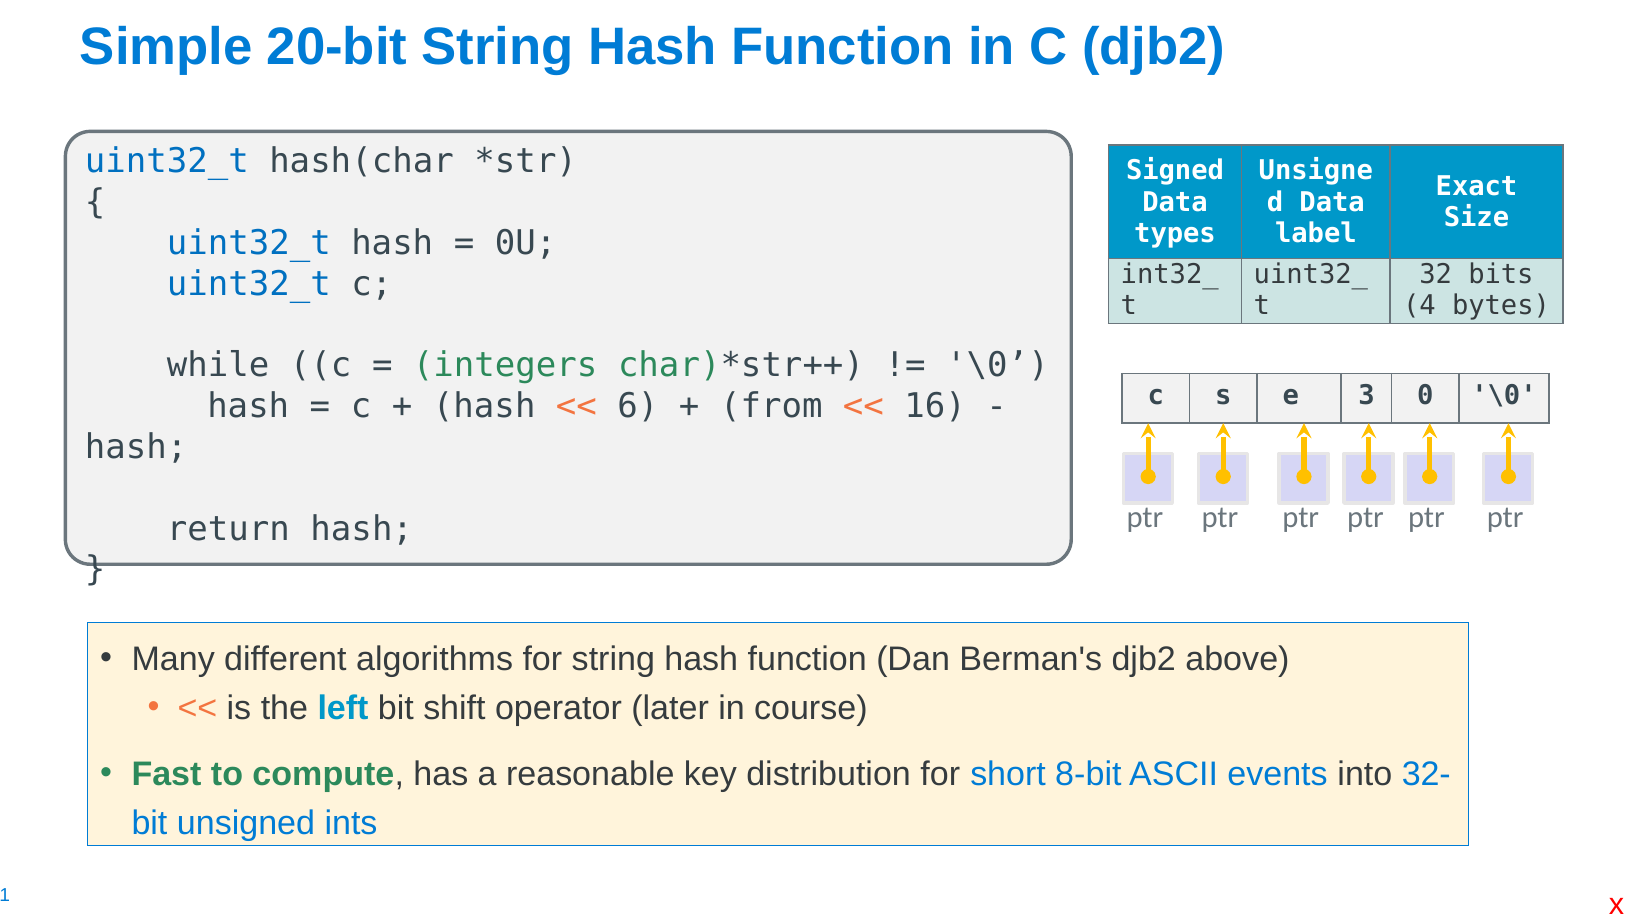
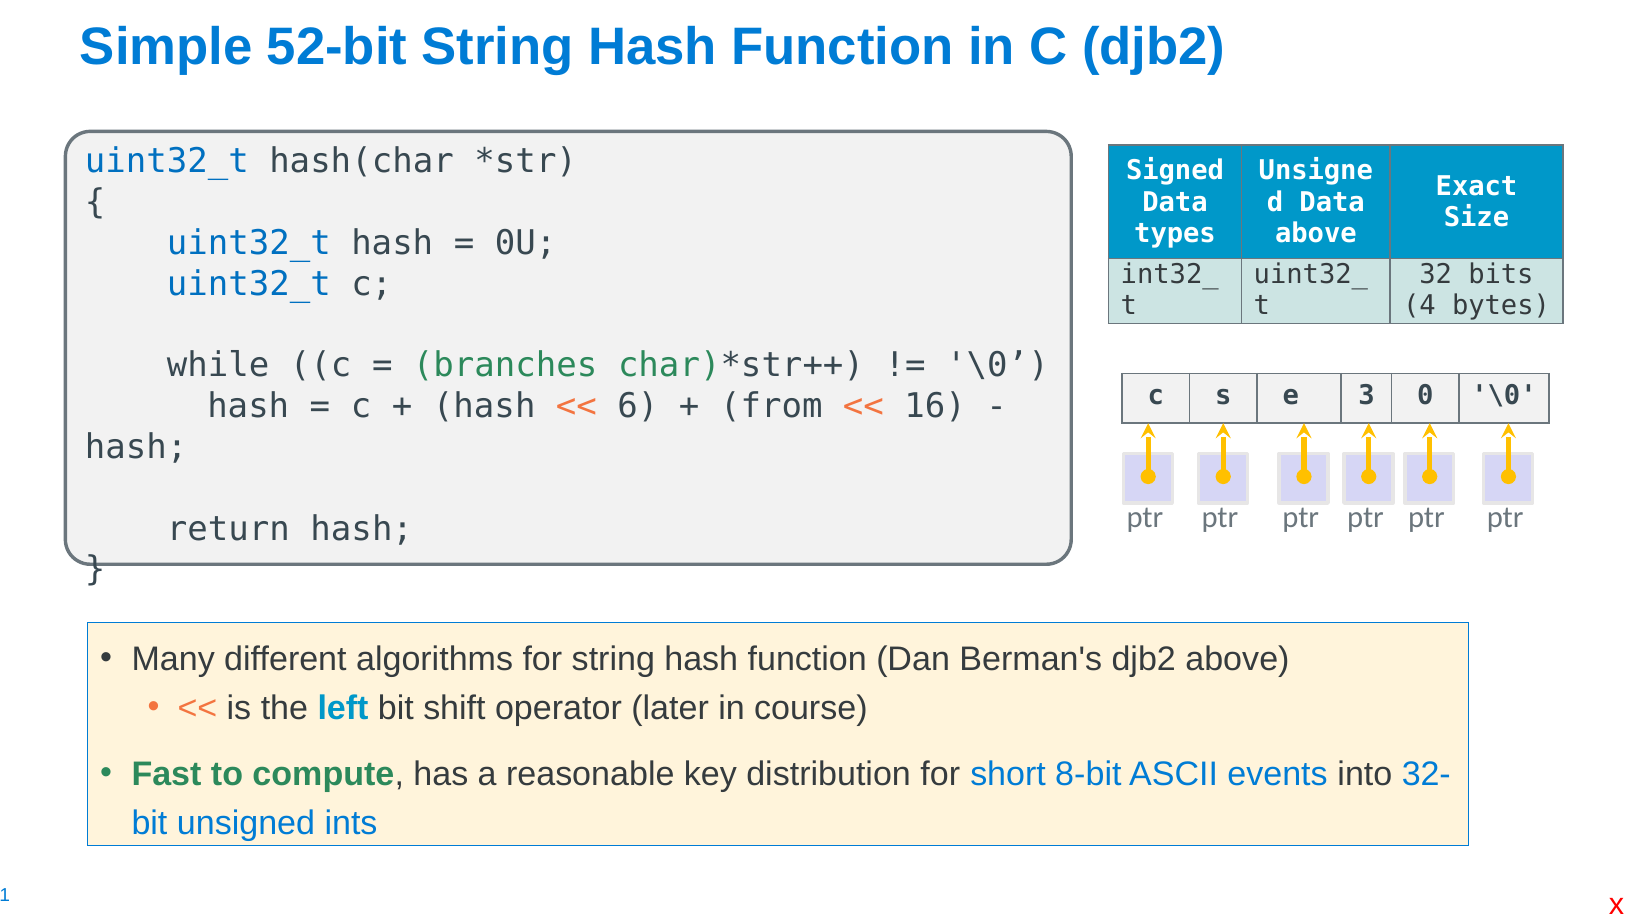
20-bit: 20-bit -> 52-bit
label at (1316, 234): label -> above
integers: integers -> branches
